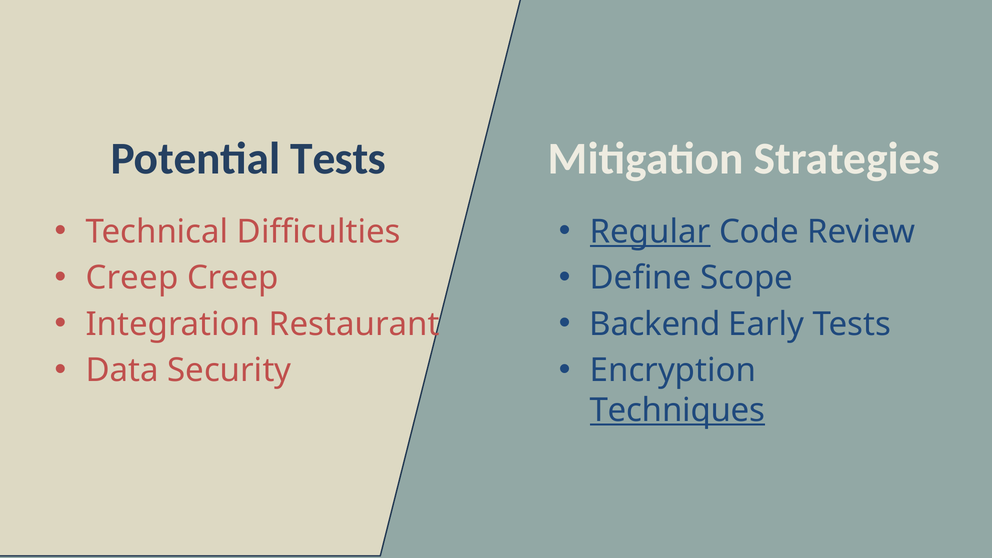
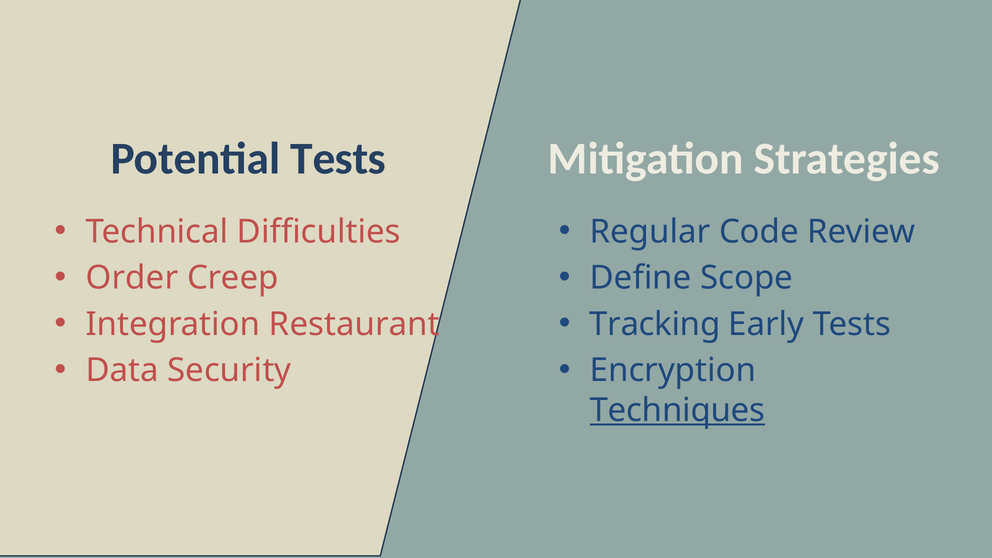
Regular underline: present -> none
Creep at (132, 278): Creep -> Order
Backend: Backend -> Tracking
